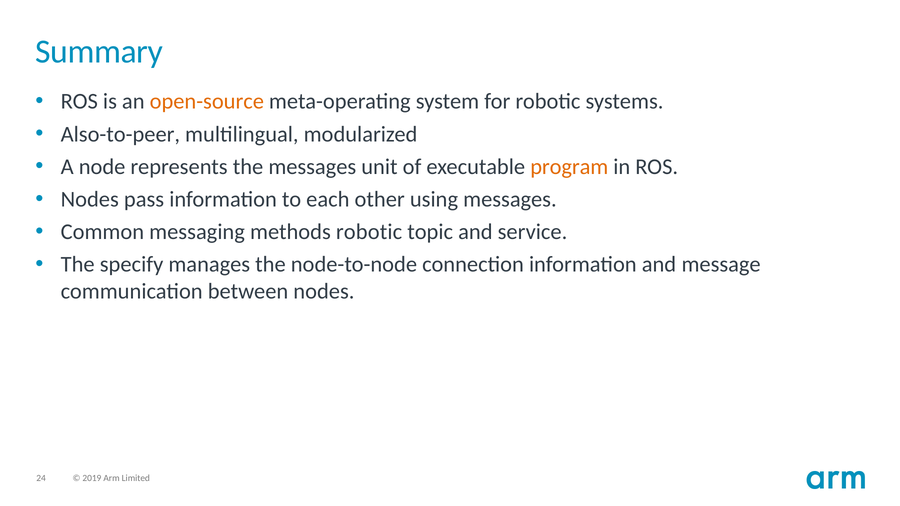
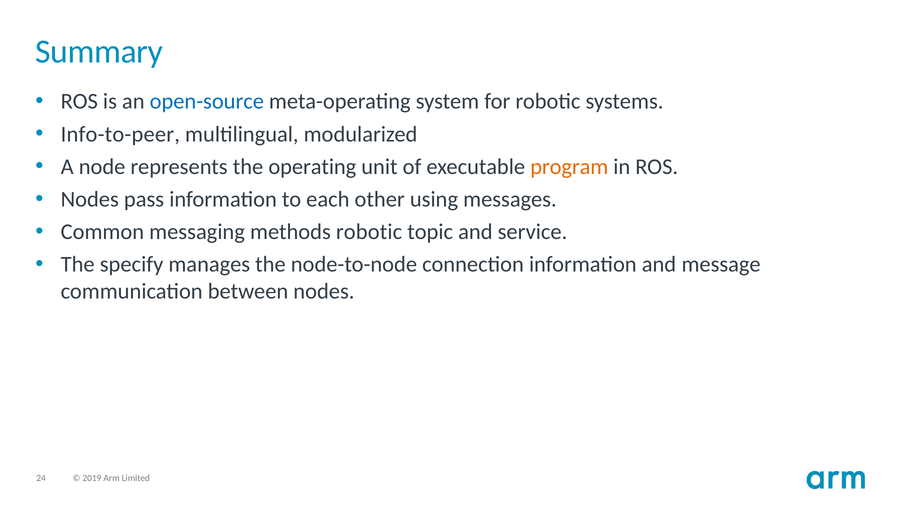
open-source colour: orange -> blue
Also-to-peer: Also-to-peer -> Info-to-peer
the messages: messages -> operating
